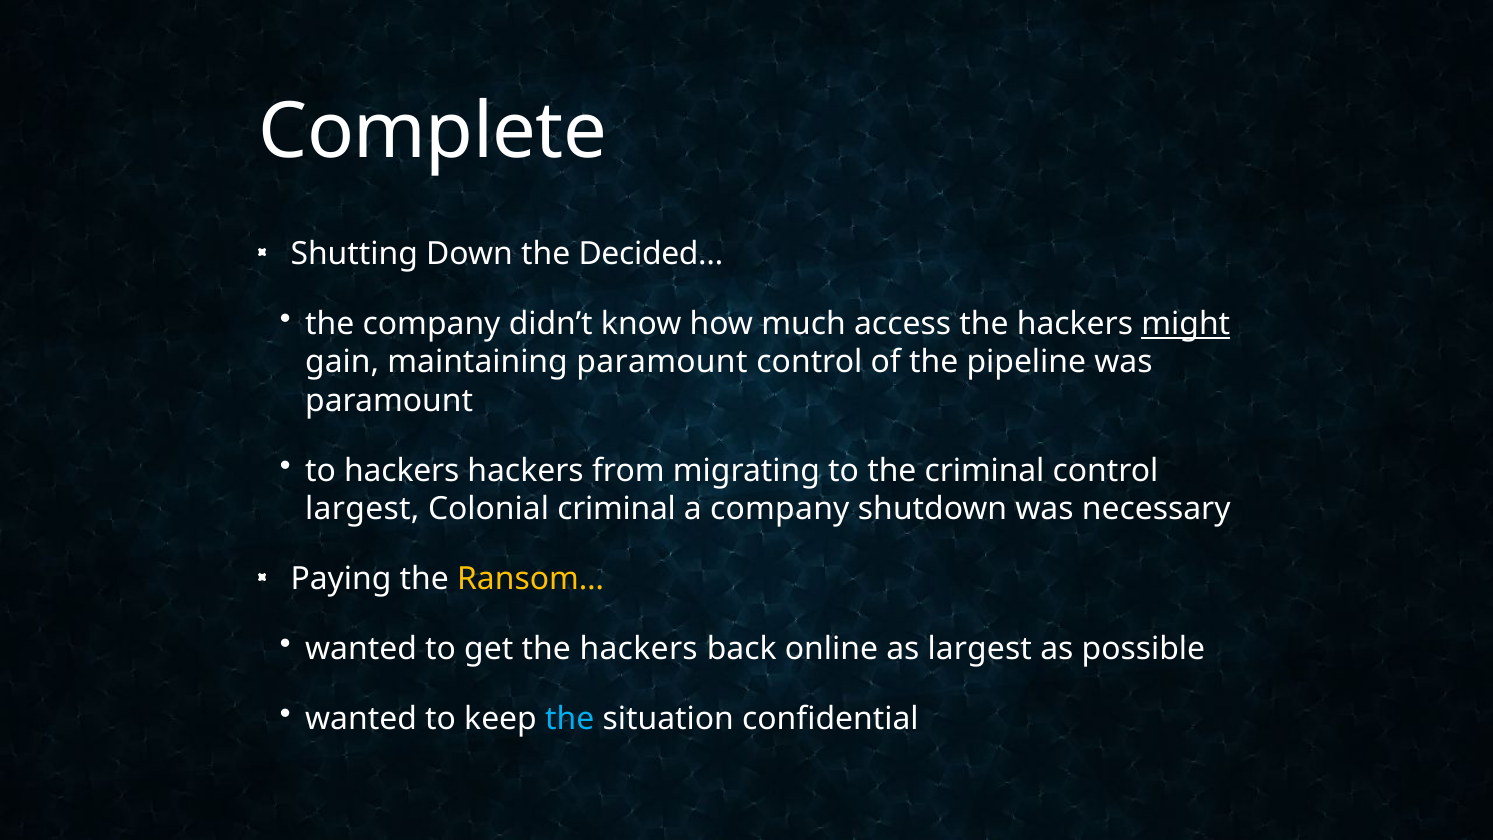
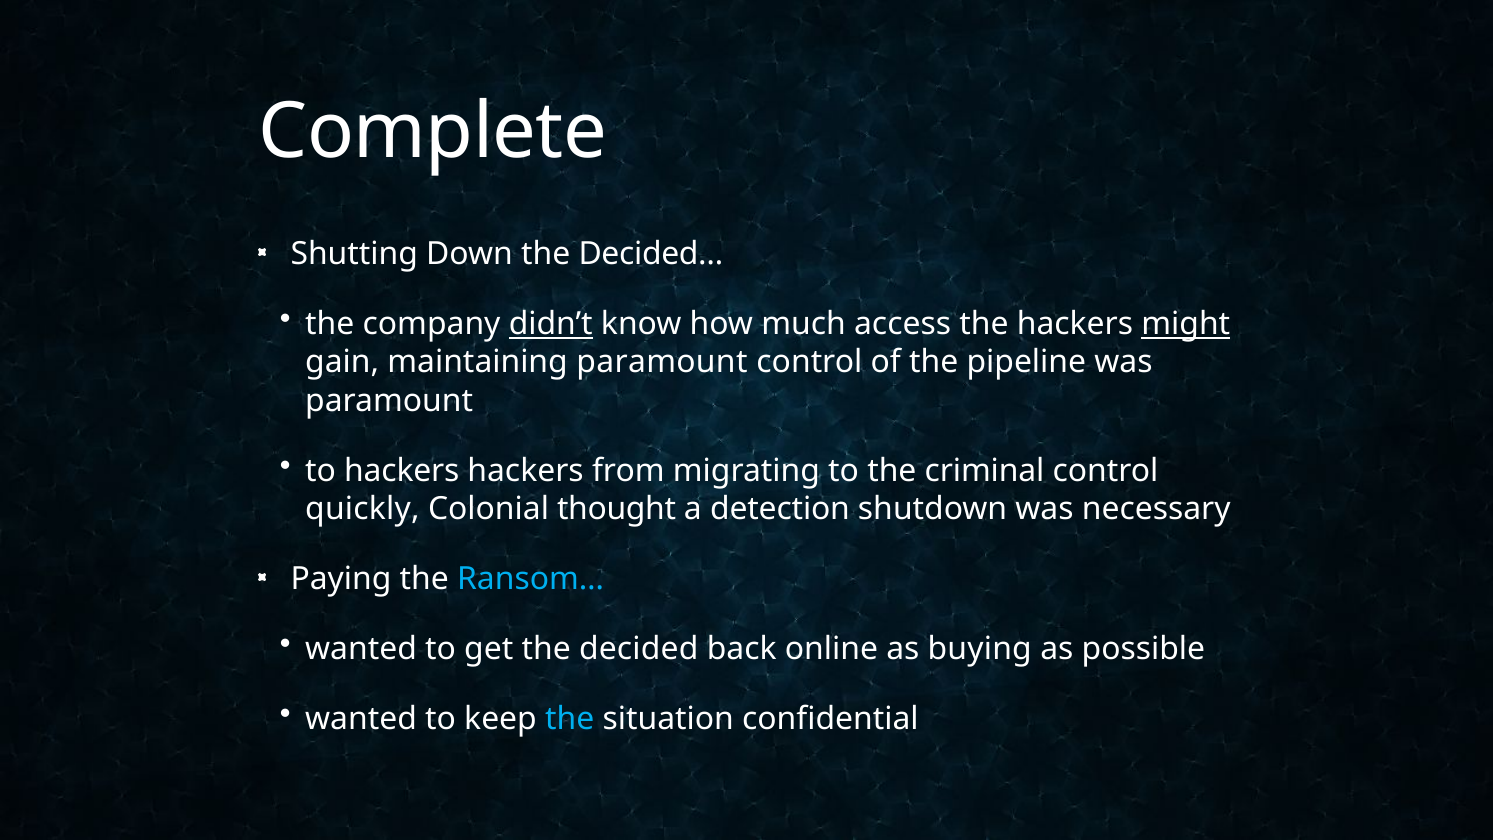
didn’t underline: none -> present
largest at (362, 509): largest -> quickly
Colonial criminal: criminal -> thought
a company: company -> detection
Ransom… colour: yellow -> light blue
get the hackers: hackers -> decided
as largest: largest -> buying
